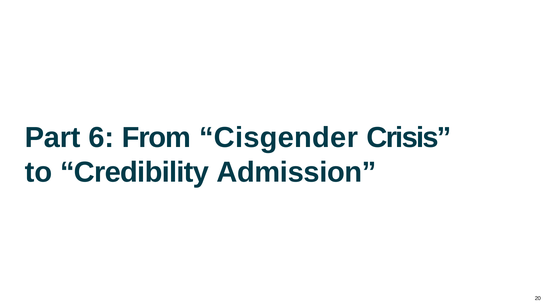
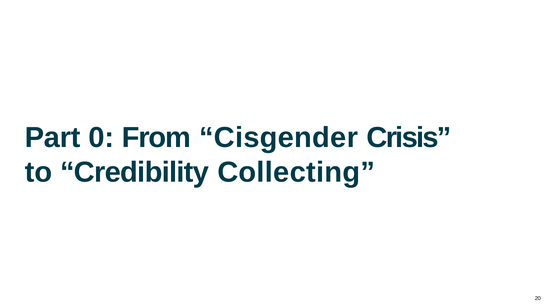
6: 6 -> 0
Admission: Admission -> Collecting
